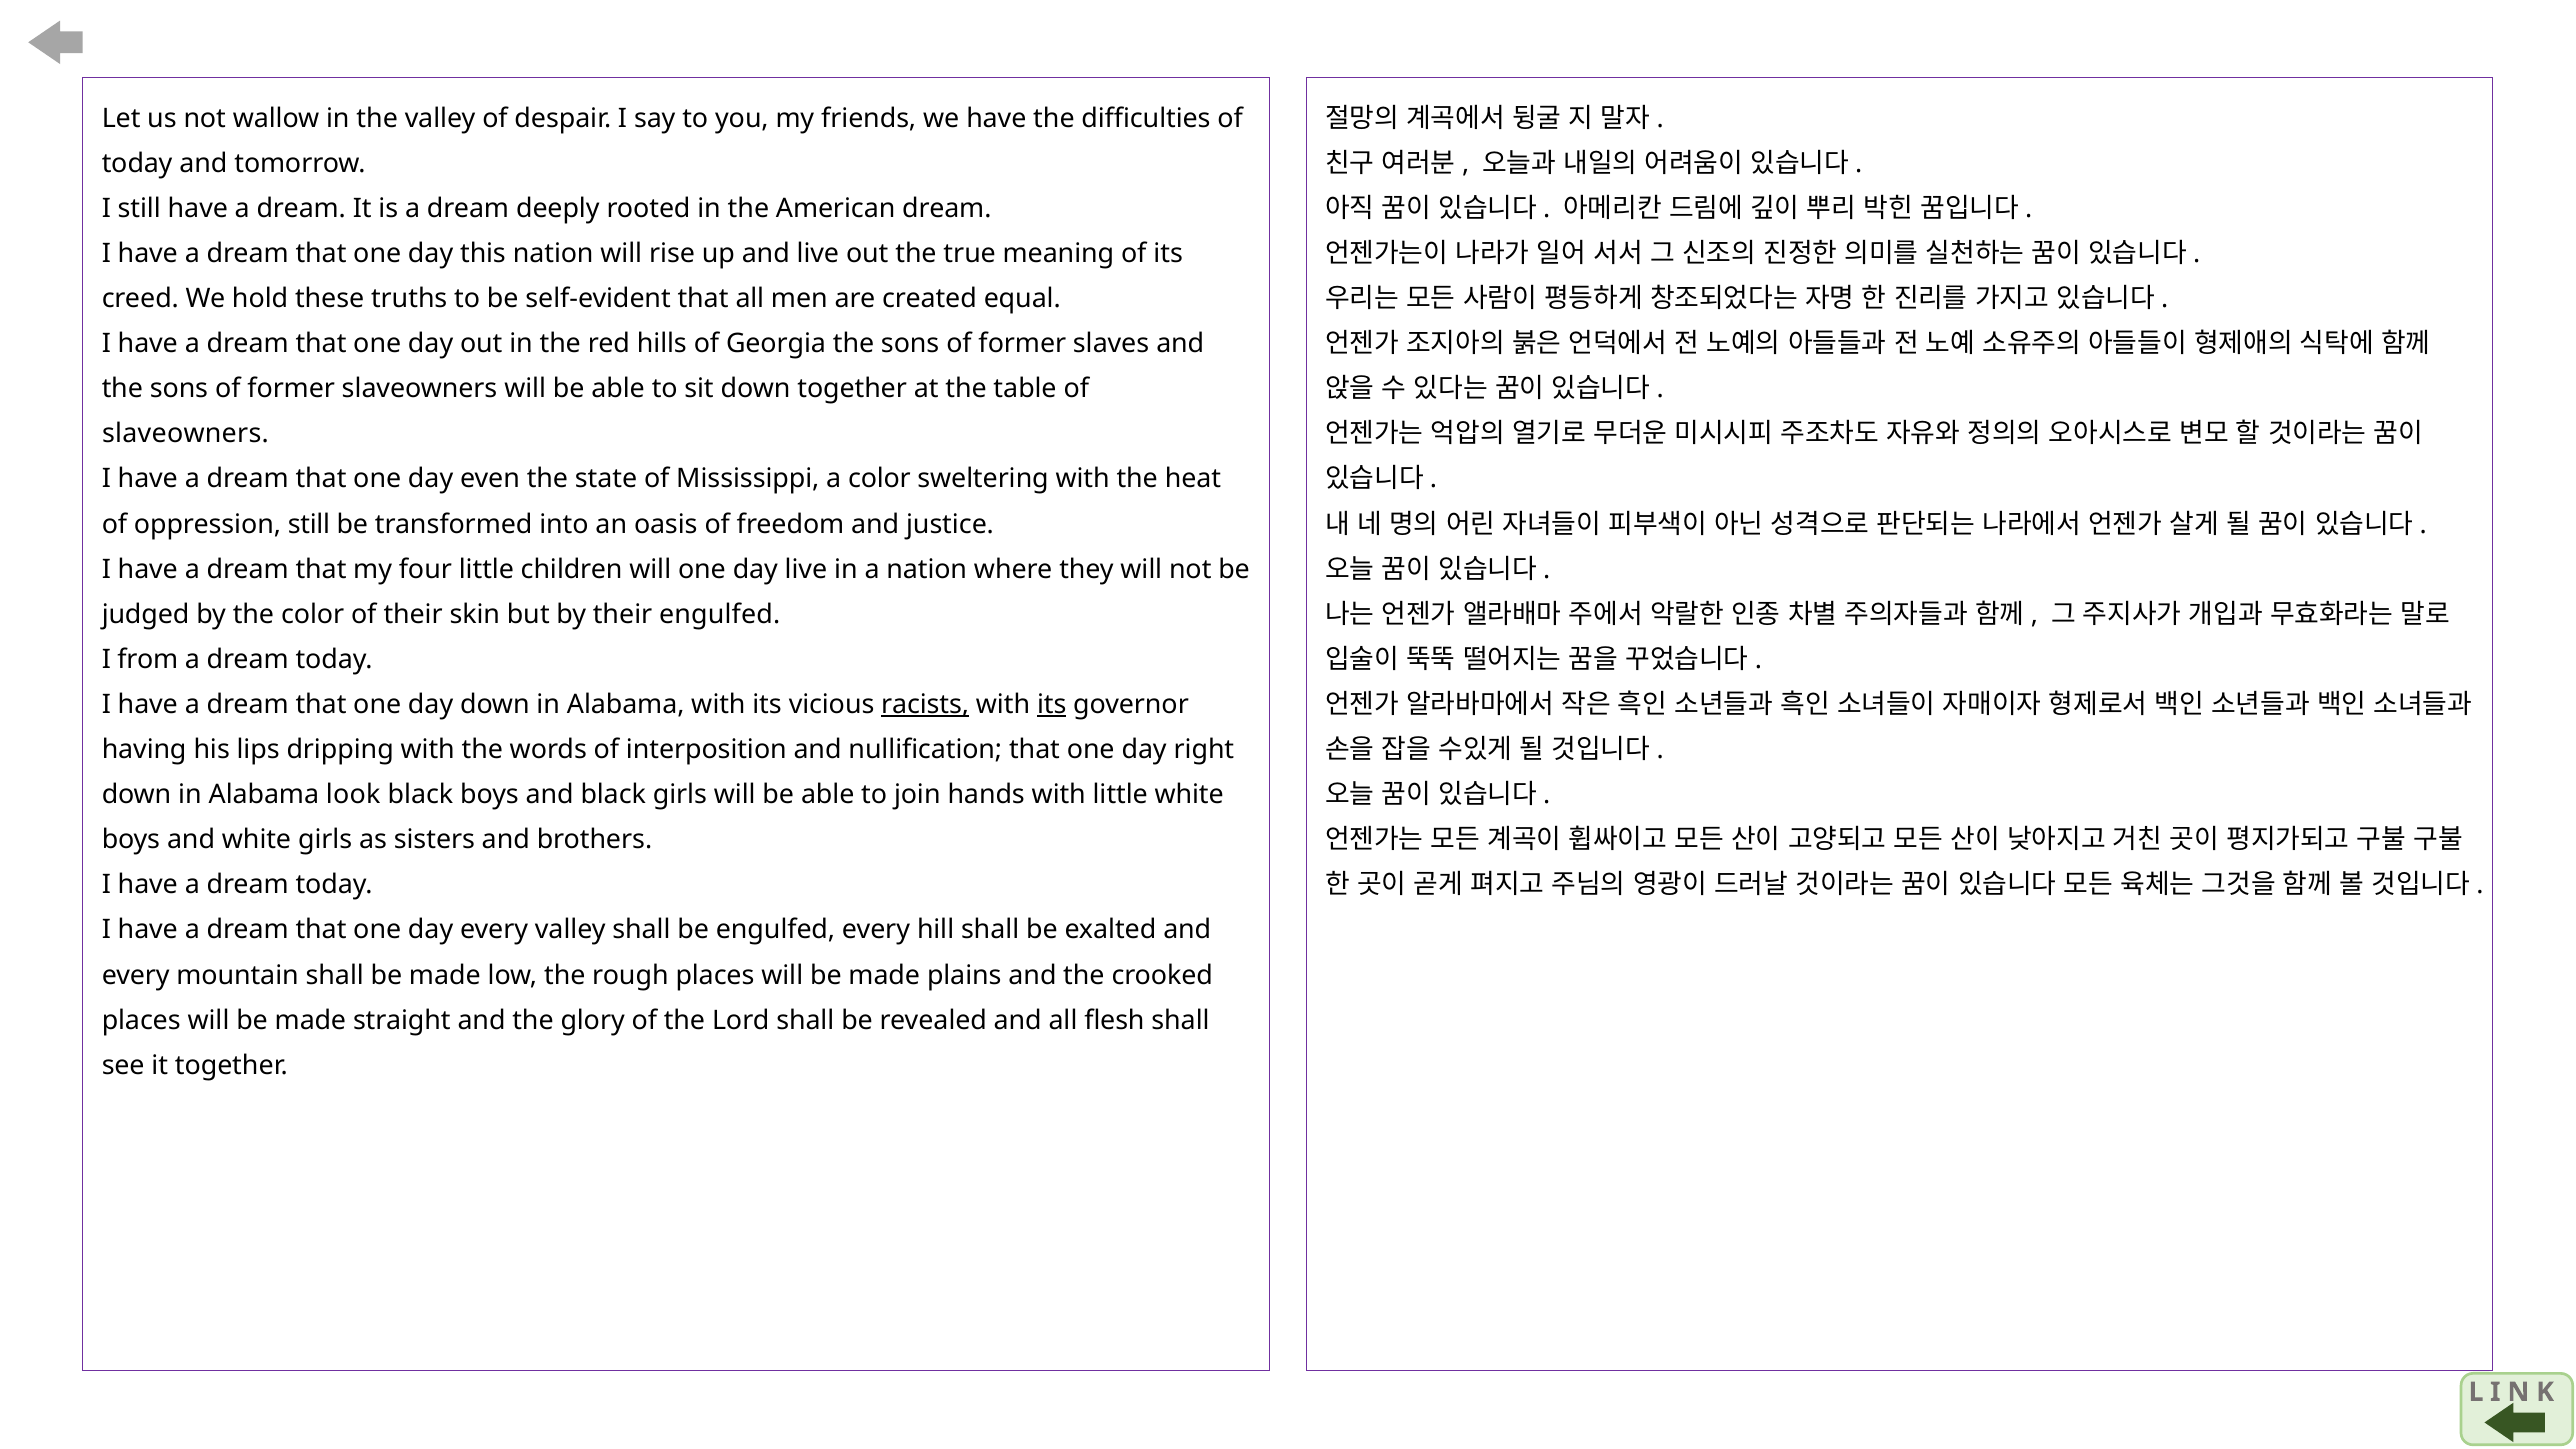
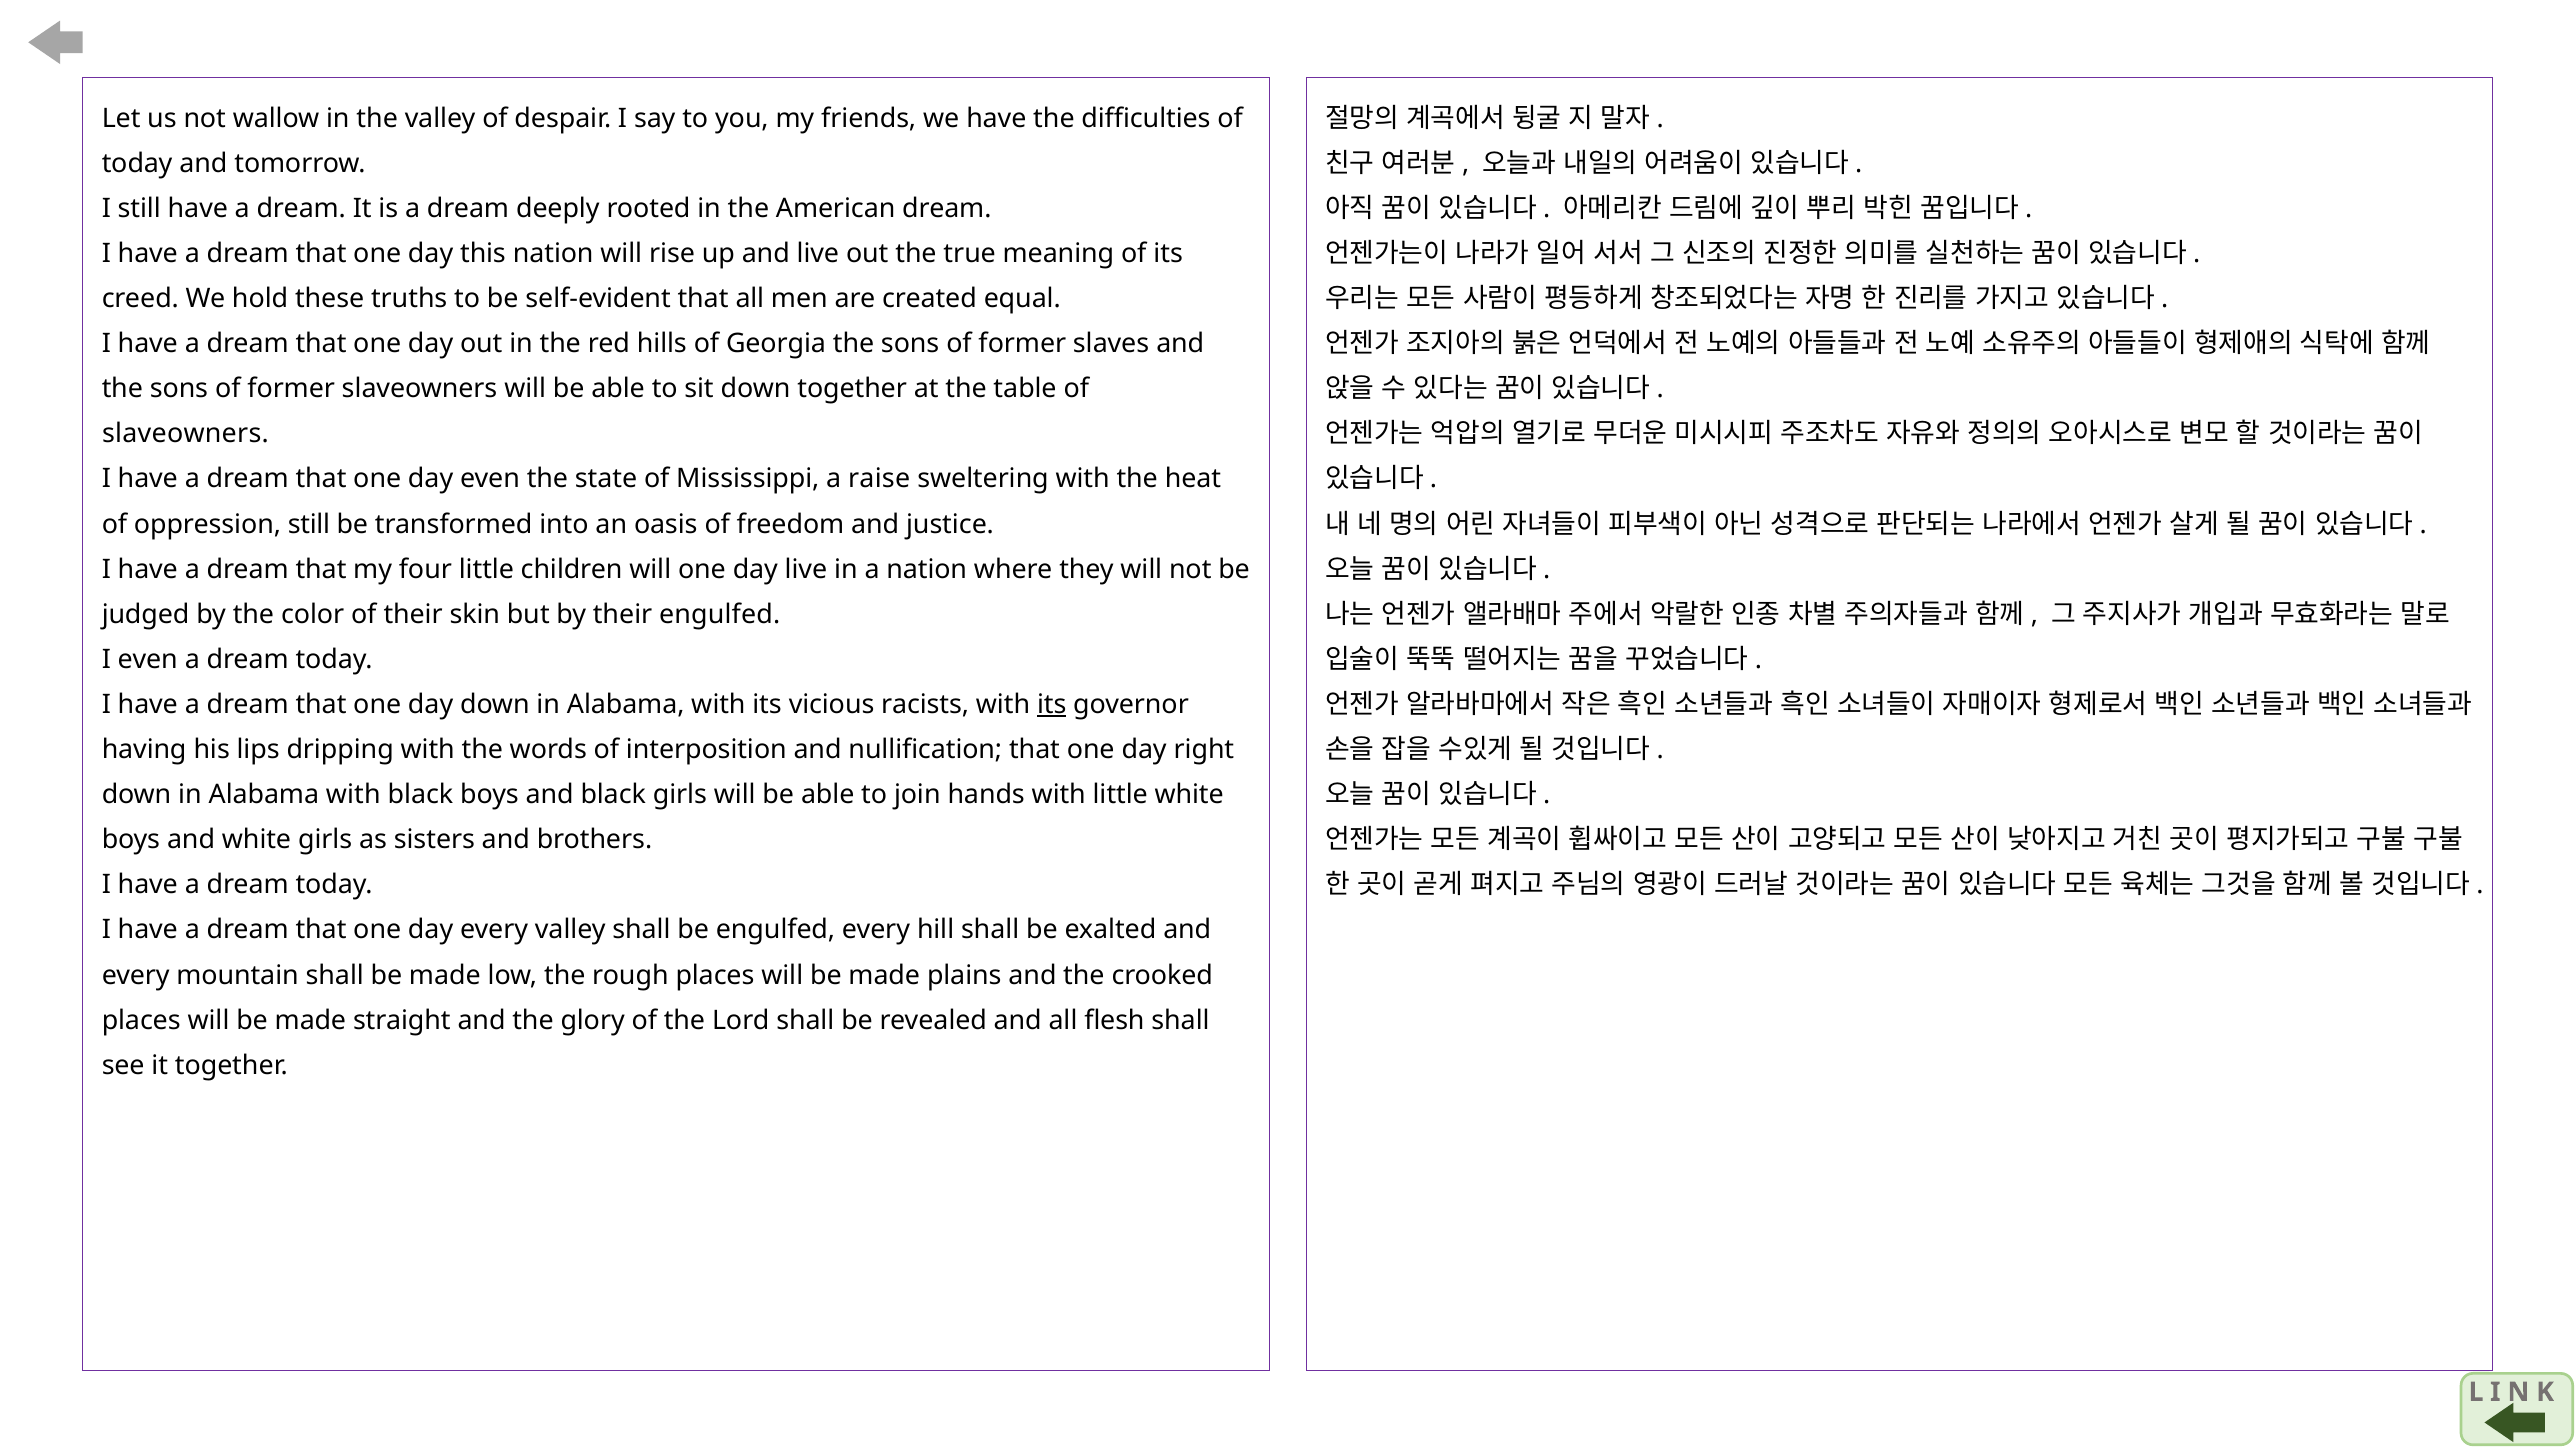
a color: color -> raise
I from: from -> even
racists underline: present -> none
look at (353, 795): look -> with
